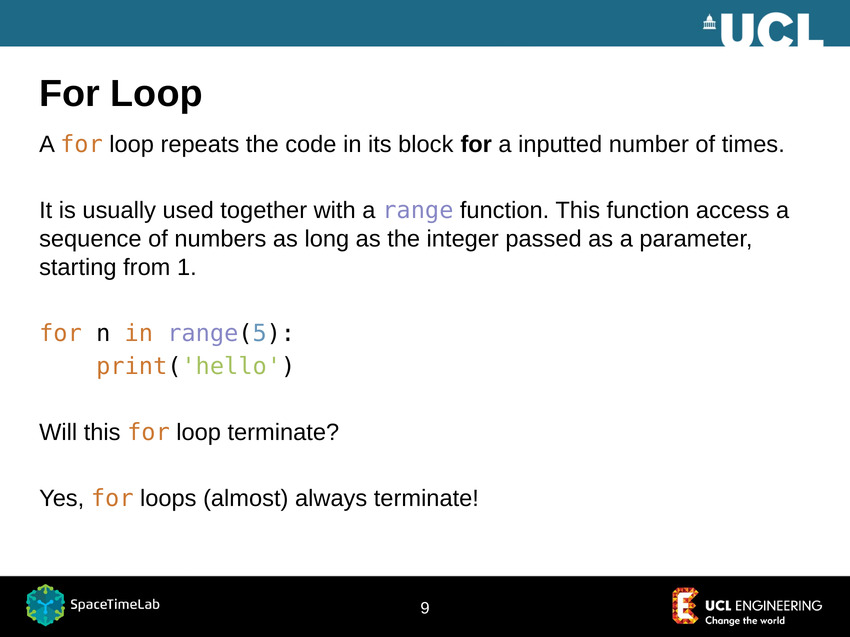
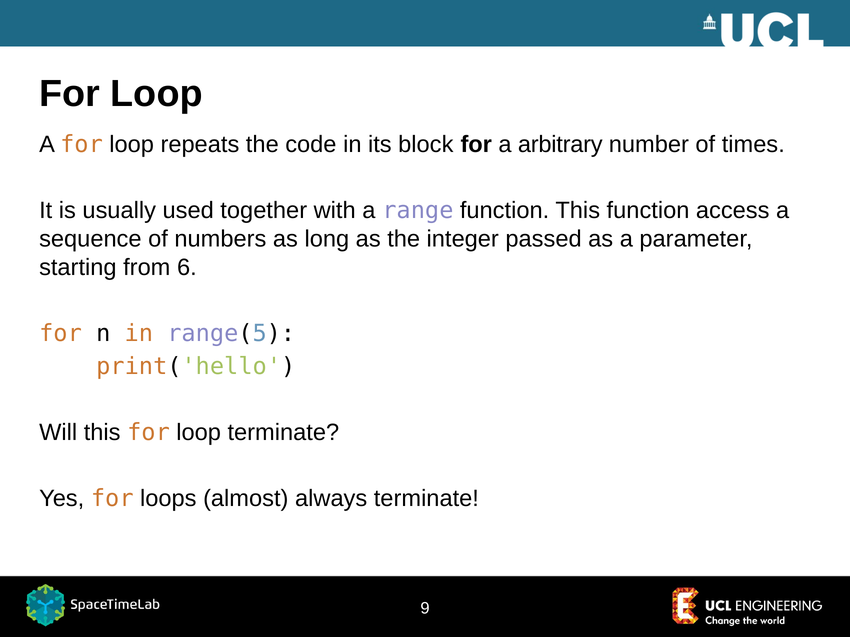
inputted: inputted -> arbitrary
1: 1 -> 6
